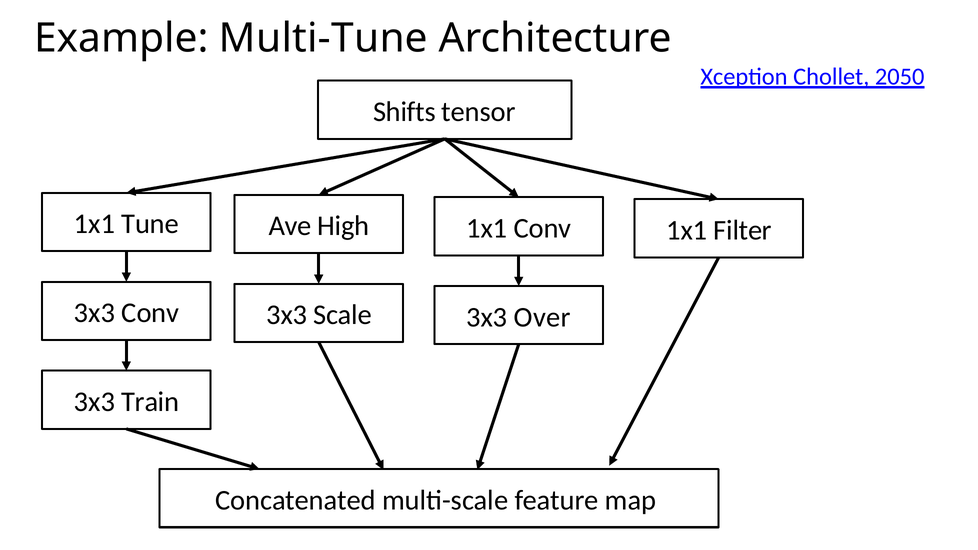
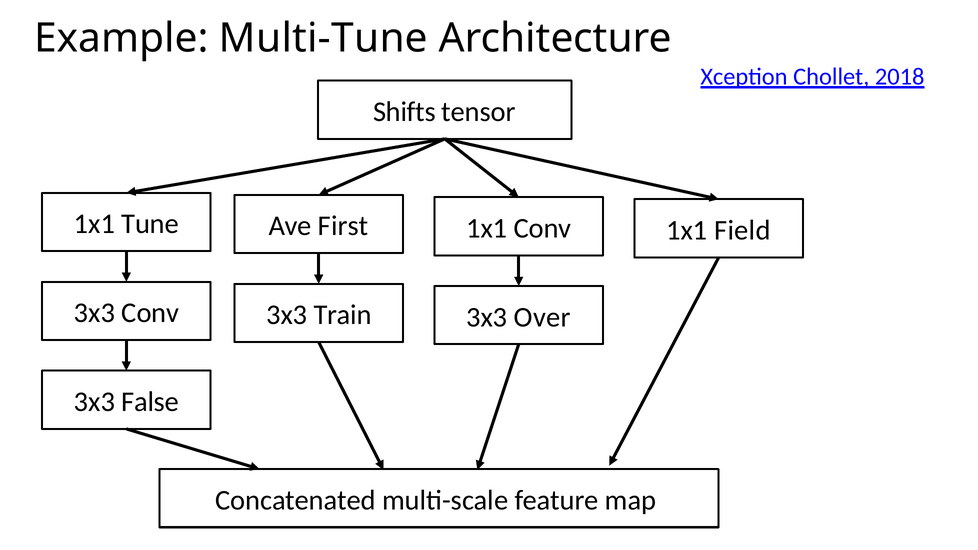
2050: 2050 -> 2018
High: High -> First
Filter: Filter -> Field
Scale: Scale -> Train
Train: Train -> False
